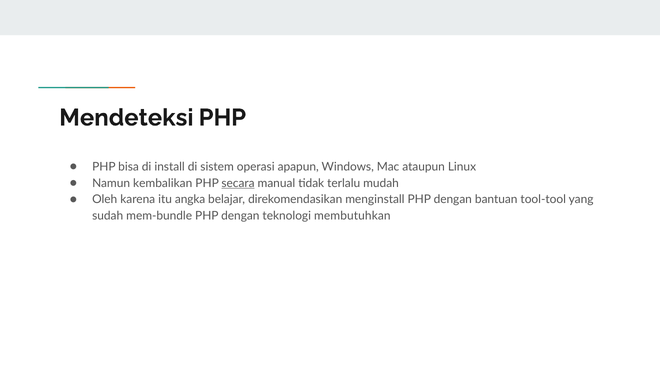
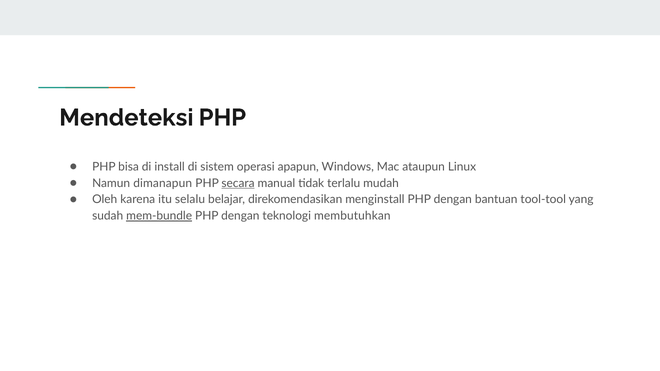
kembalikan: kembalikan -> dimanapun
angka: angka -> selalu
mem-bundle underline: none -> present
